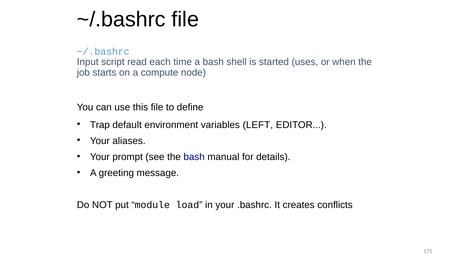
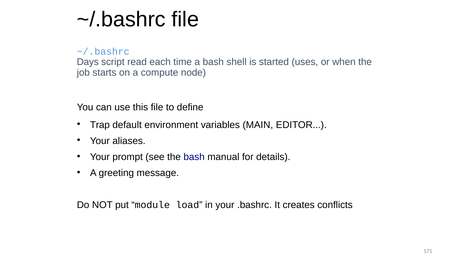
Input: Input -> Days
LEFT: LEFT -> MAIN
